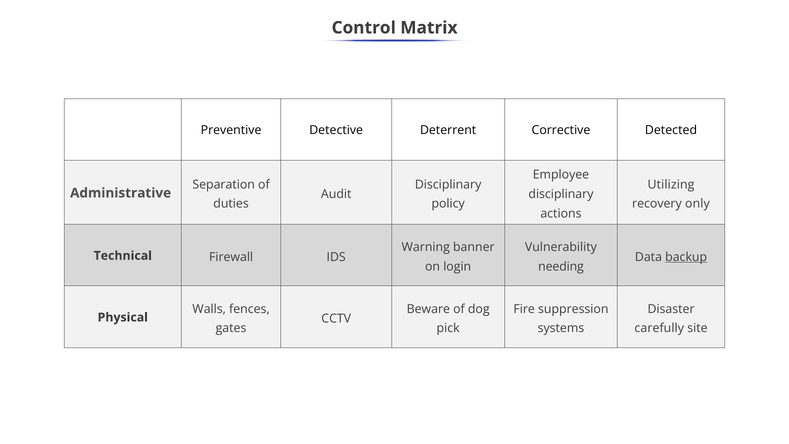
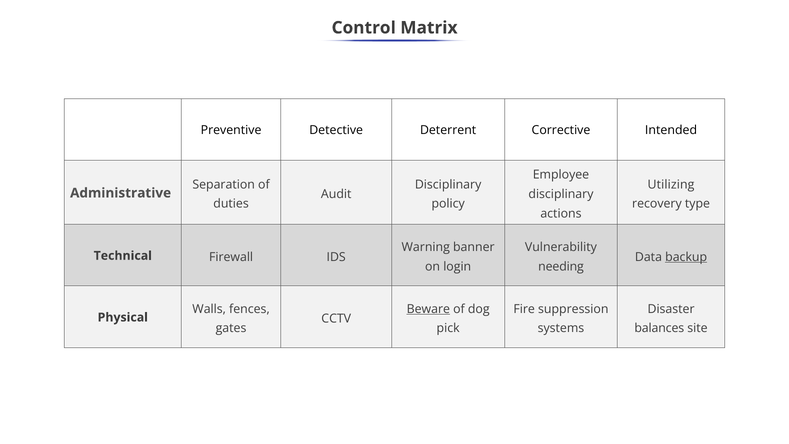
Detected: Detected -> Intended
only: only -> type
Beware underline: none -> present
carefully: carefully -> balances
